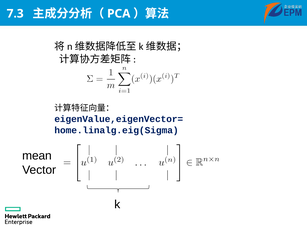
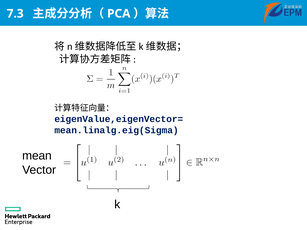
home.linalg.eig(Sigma: home.linalg.eig(Sigma -> mean.linalg.eig(Sigma
